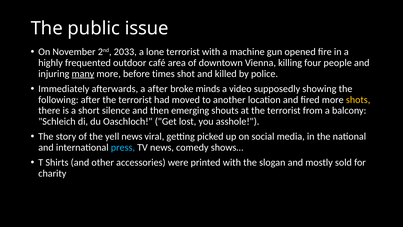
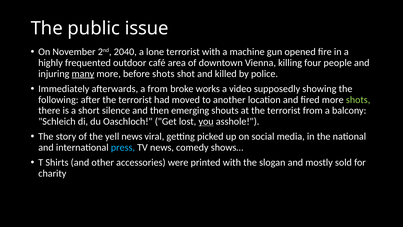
2033: 2033 -> 2040
before times: times -> shots
a after: after -> from
minds: minds -> works
shots at (358, 100) colour: yellow -> light green
you underline: none -> present
